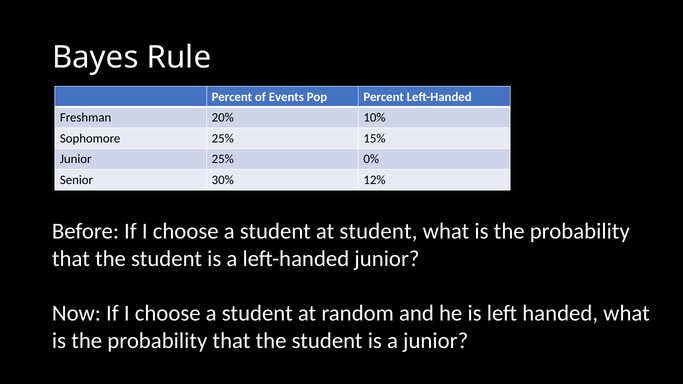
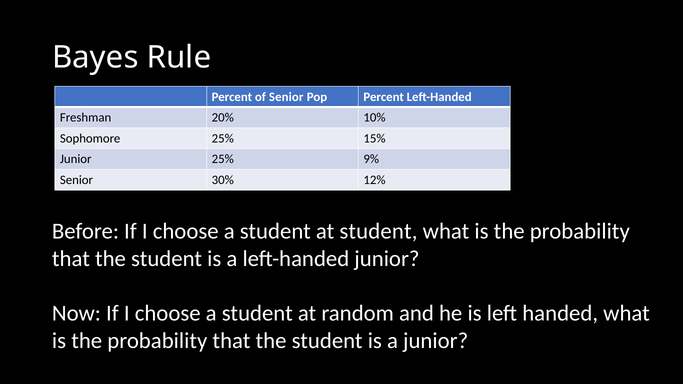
of Events: Events -> Senior
0%: 0% -> 9%
